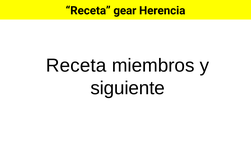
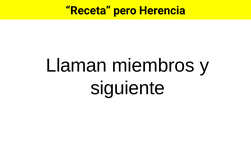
gear: gear -> pero
Receta at (76, 66): Receta -> Llaman
